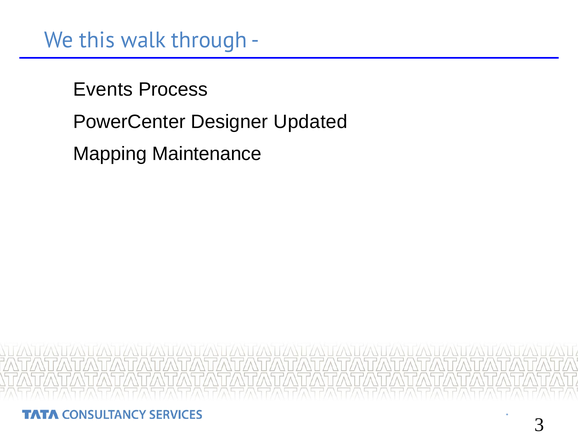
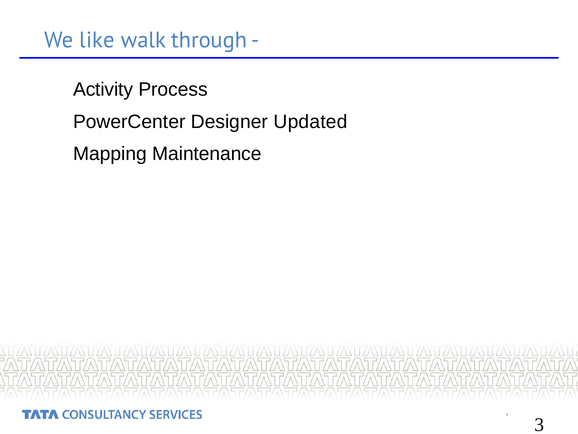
this: this -> like
Events: Events -> Activity
